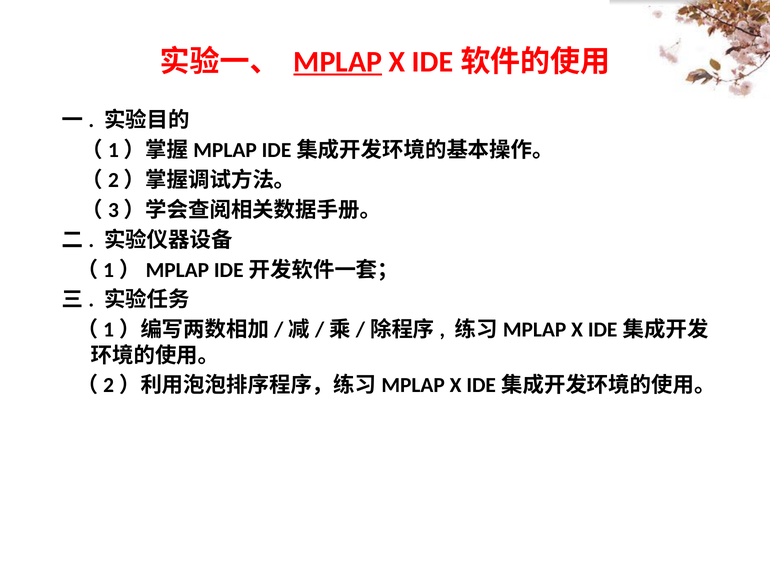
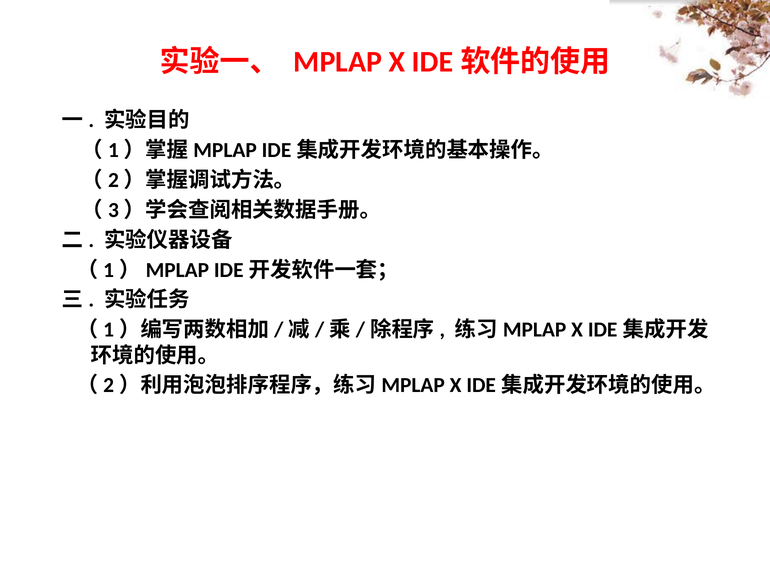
MPLAP underline: present -> none
